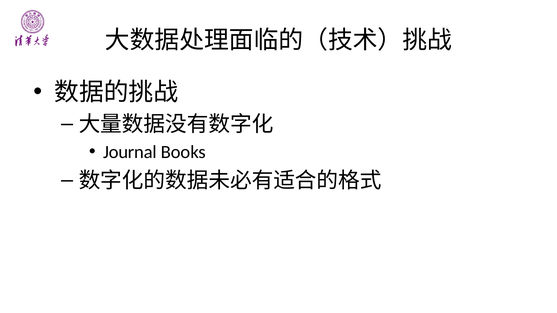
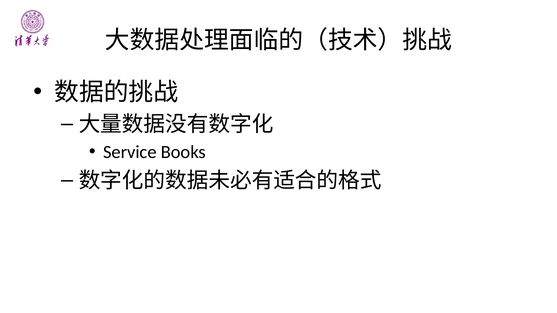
Journal: Journal -> Service
